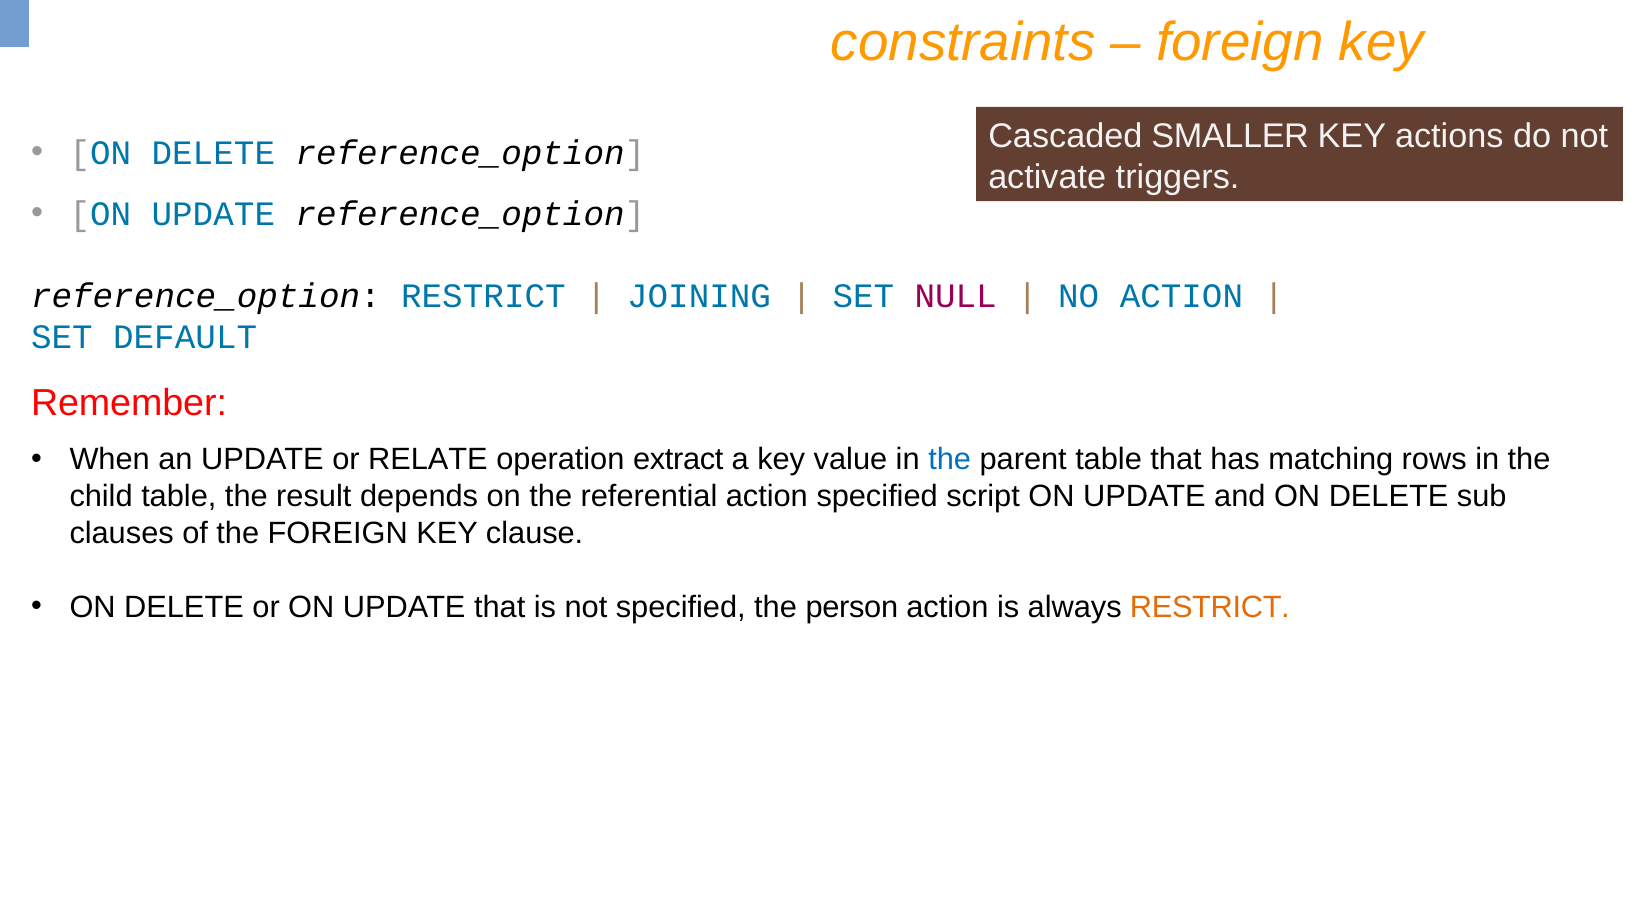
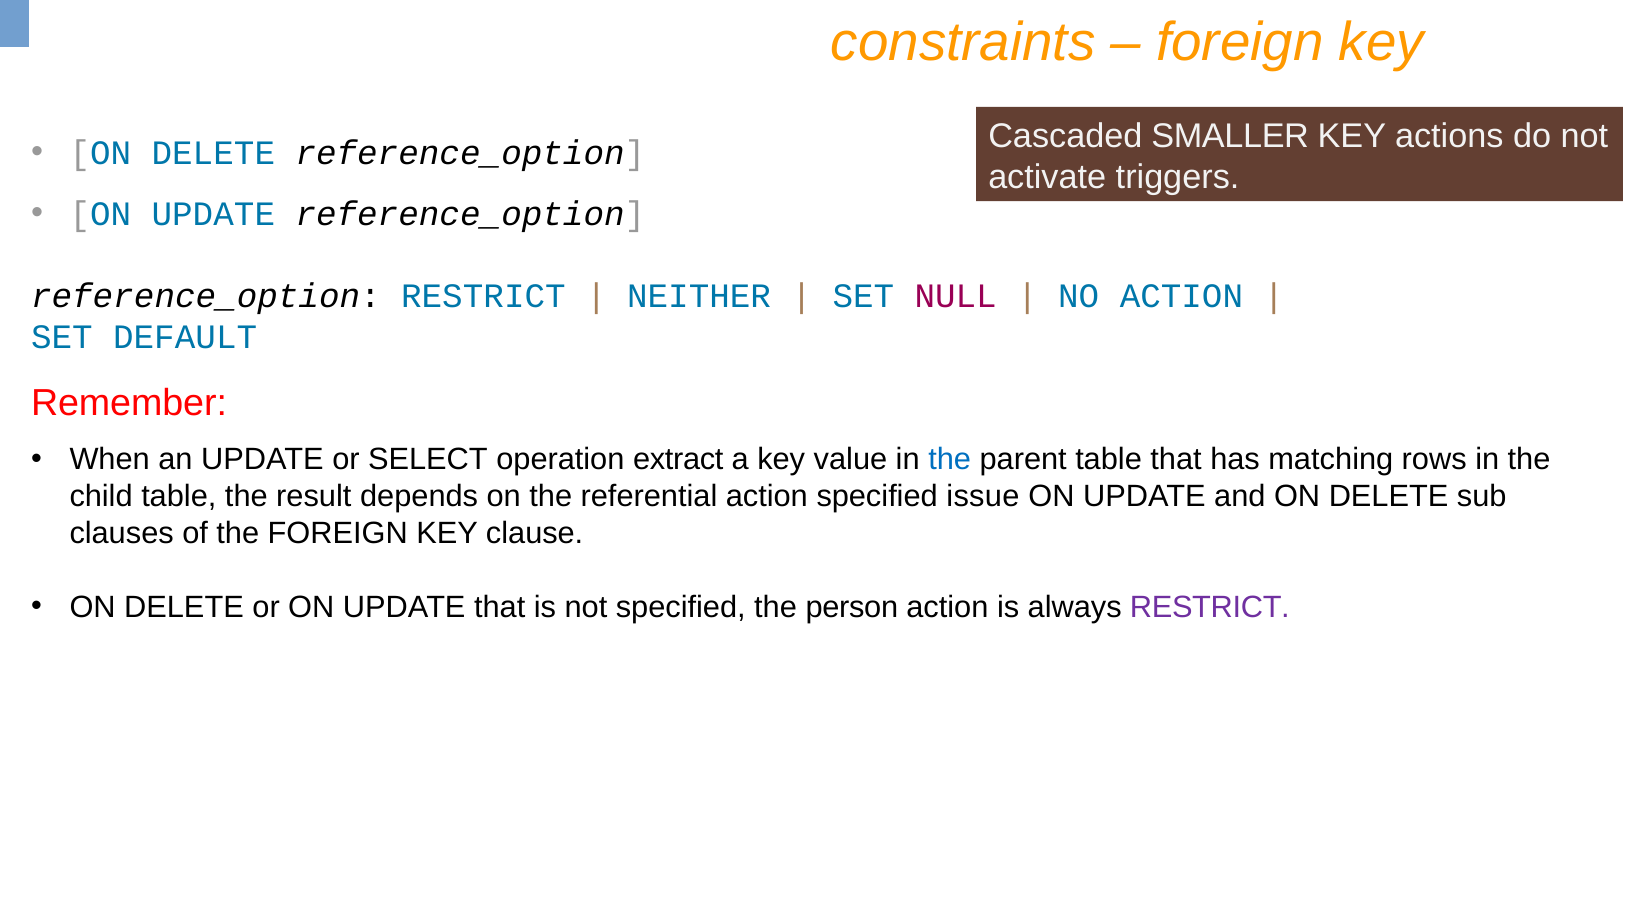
JOINING: JOINING -> NEITHER
RELATE: RELATE -> SELECT
script: script -> issue
RESTRICT at (1210, 608) colour: orange -> purple
